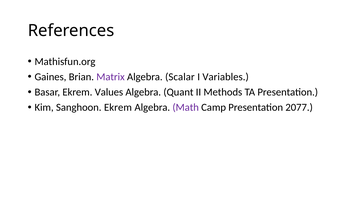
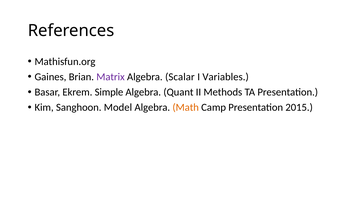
Values: Values -> Simple
Sanghoon Ekrem: Ekrem -> Model
Math colour: purple -> orange
2077: 2077 -> 2015
